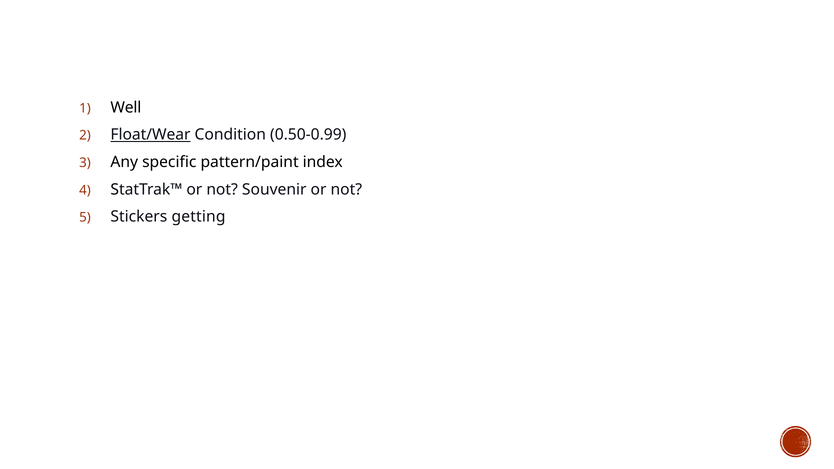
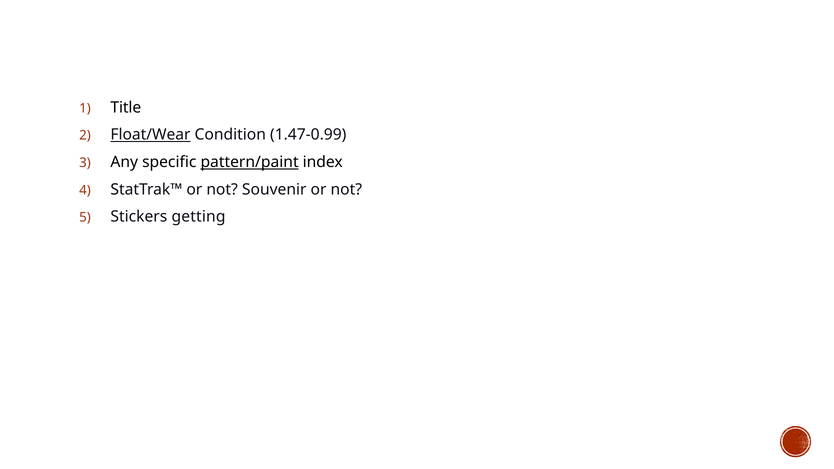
Well: Well -> Title
0.50-0.99: 0.50-0.99 -> 1.47-0.99
pattern/paint underline: none -> present
